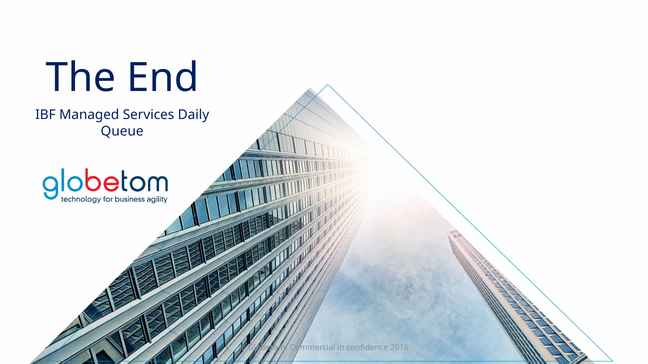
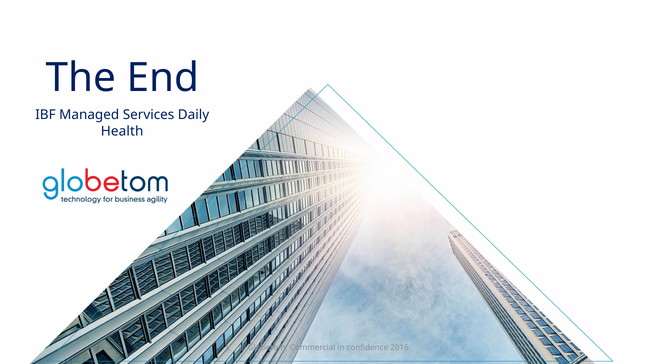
Queue: Queue -> Health
